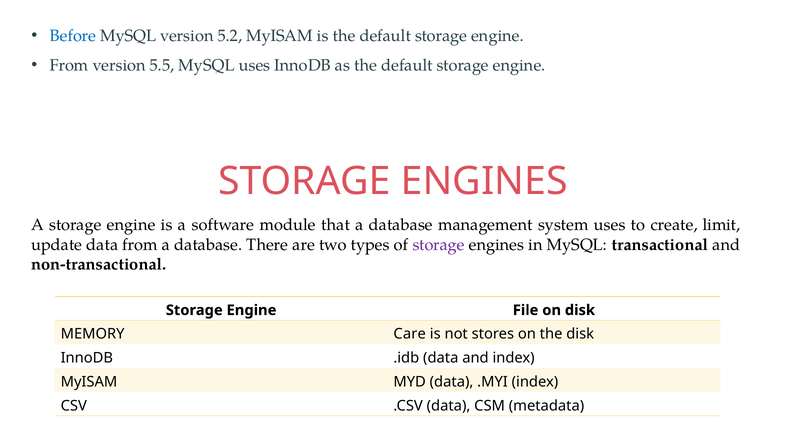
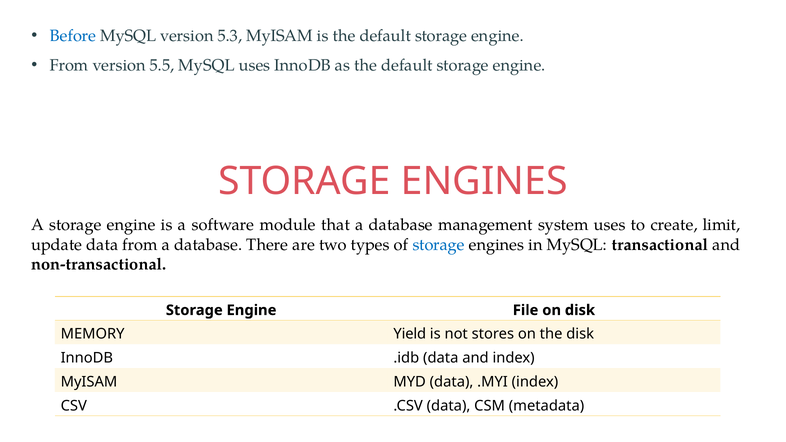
5.2: 5.2 -> 5.3
storage at (439, 245) colour: purple -> blue
Care: Care -> Yield
